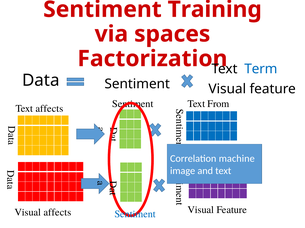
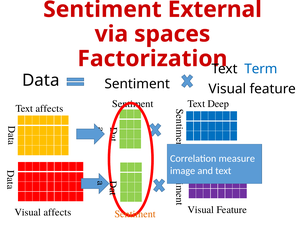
Training: Training -> External
From: From -> Deep
machine: machine -> measure
Sentiment at (135, 215) colour: blue -> orange
